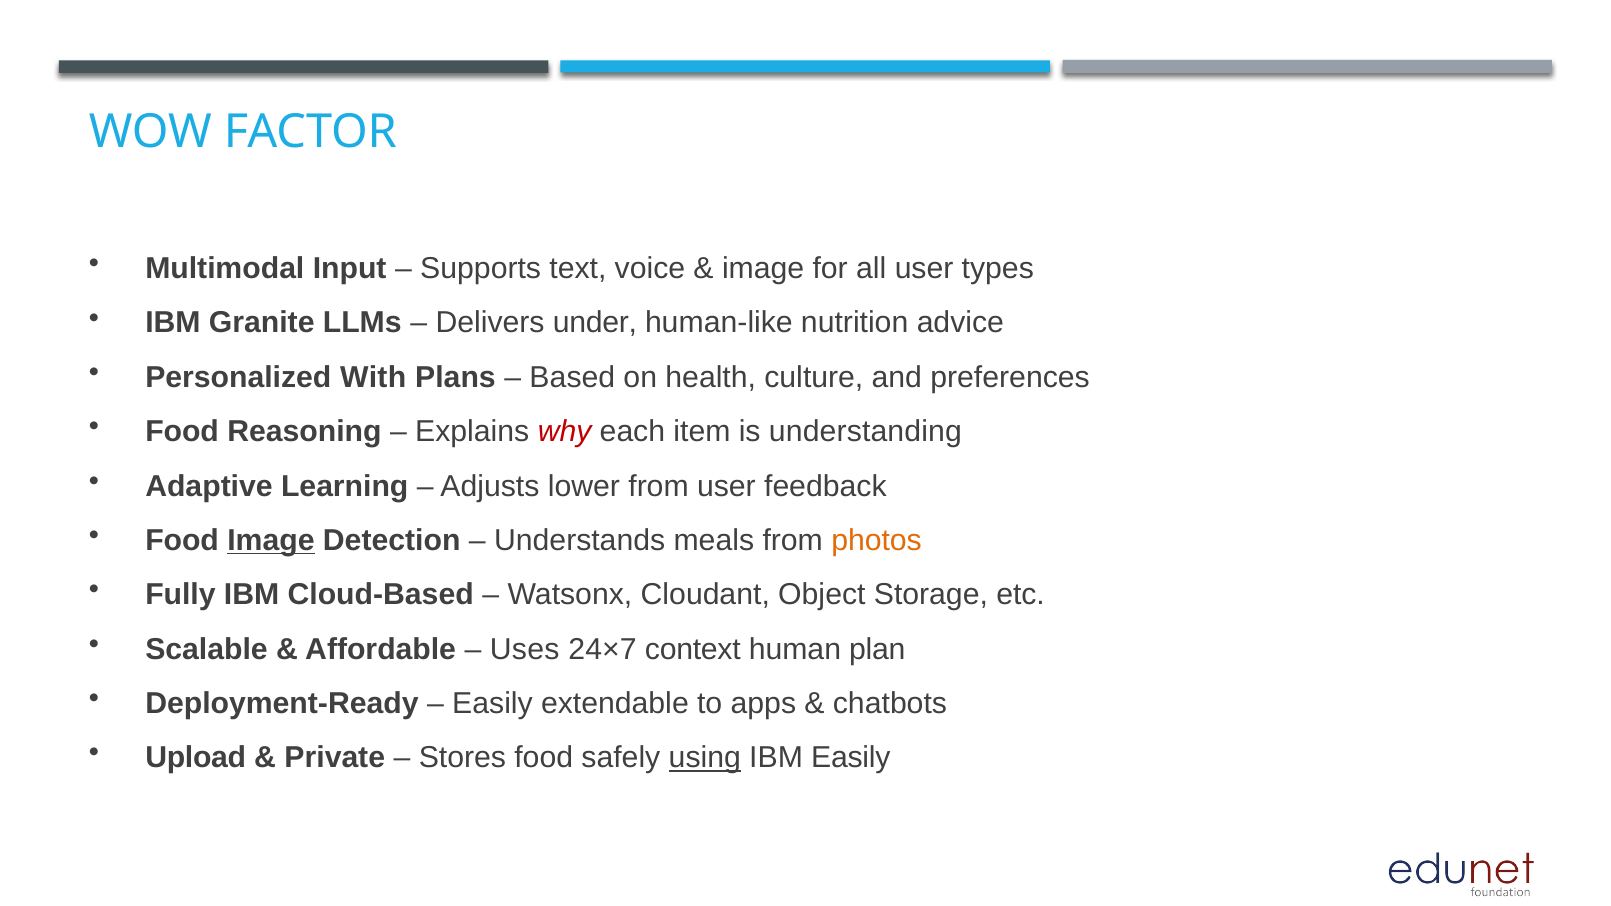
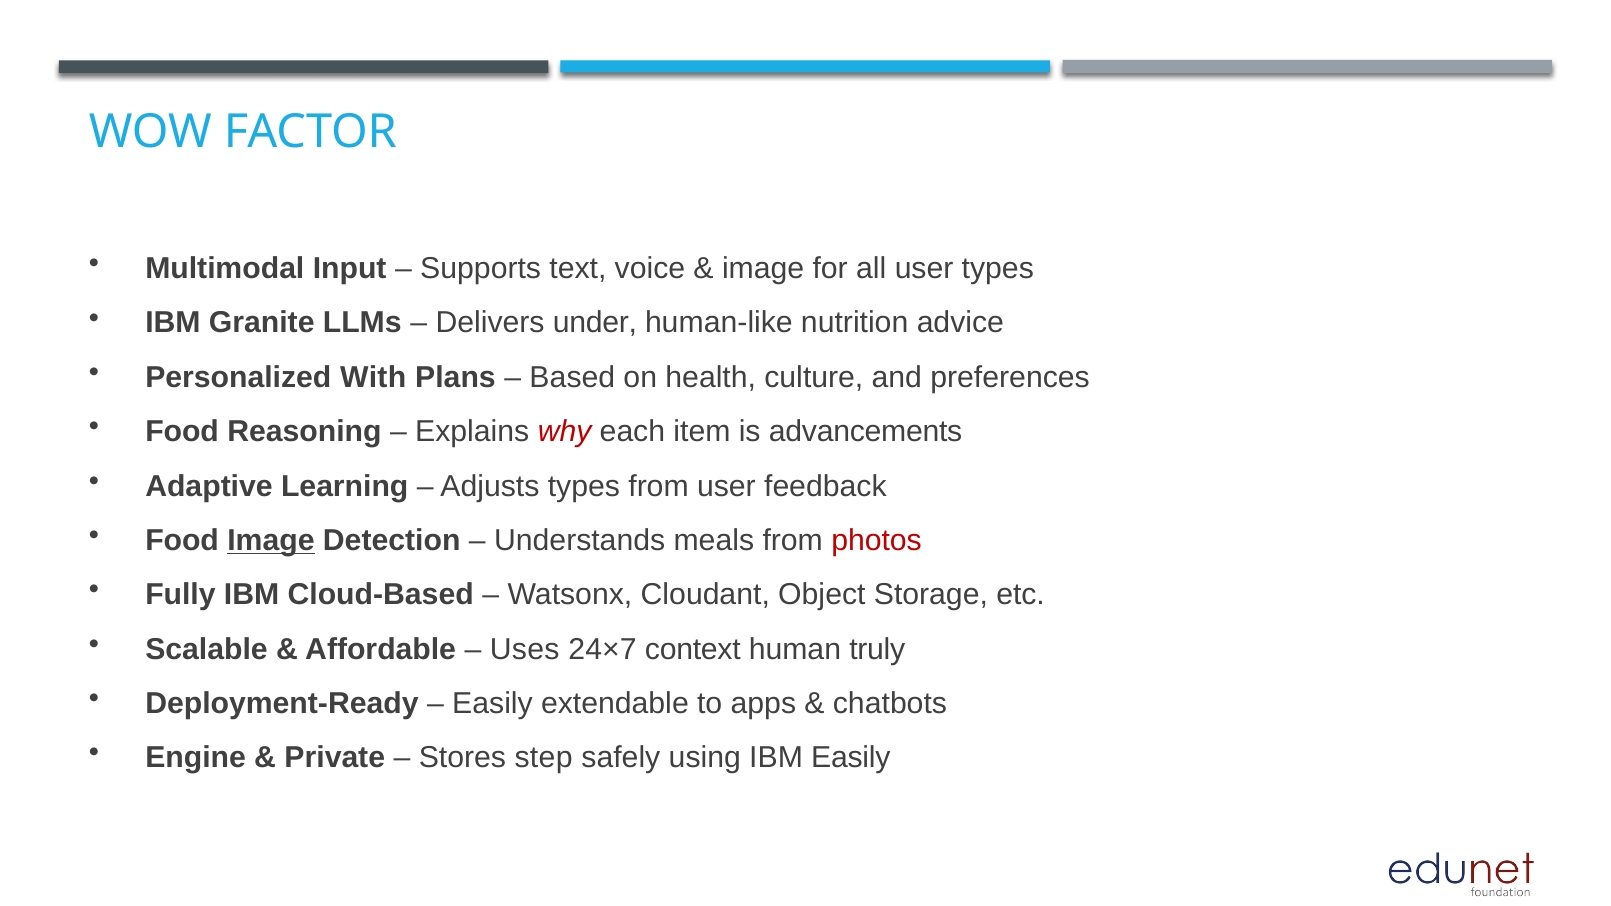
understanding: understanding -> advancements
Adjusts lower: lower -> types
photos colour: orange -> red
plan: plan -> truly
Upload: Upload -> Engine
Stores food: food -> step
using underline: present -> none
